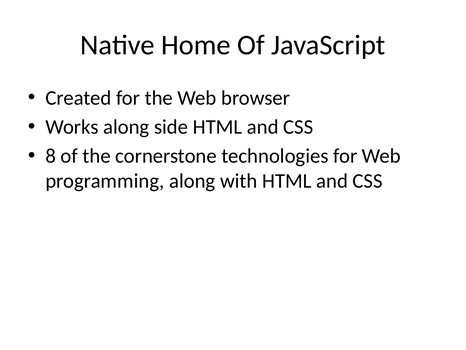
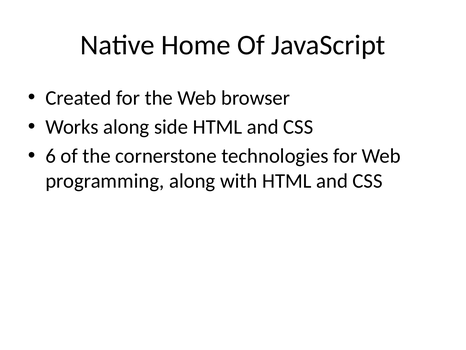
8: 8 -> 6
